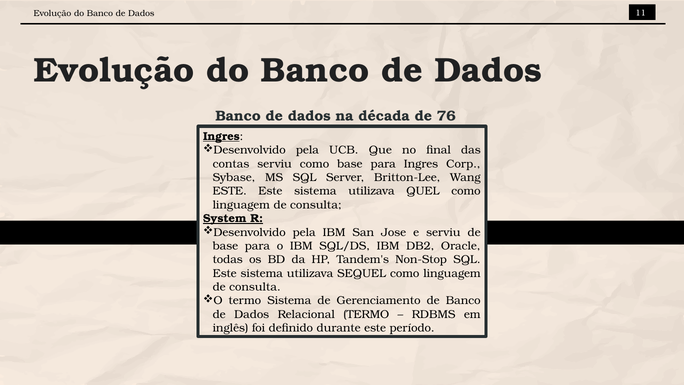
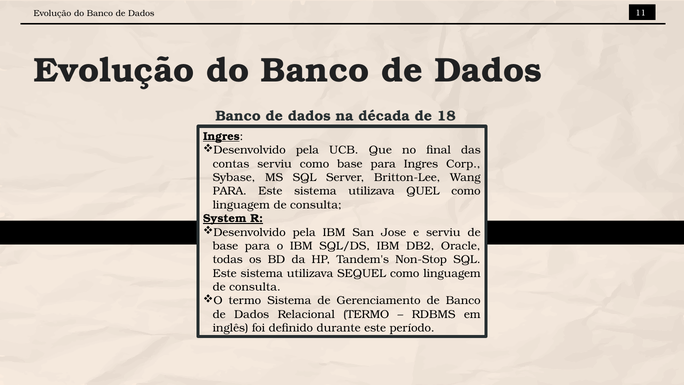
76: 76 -> 18
ESTE at (230, 191): ESTE -> PARA
